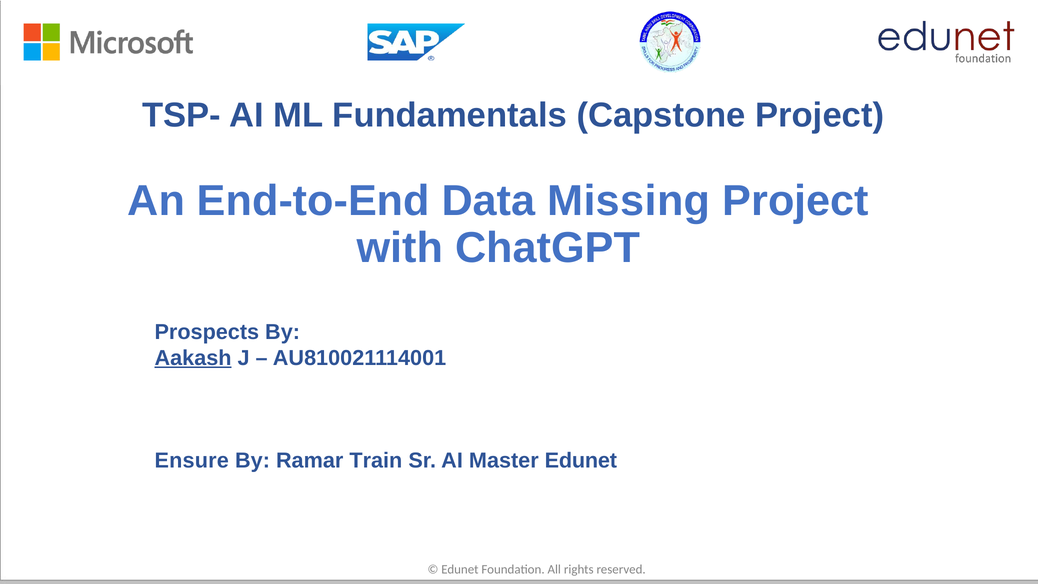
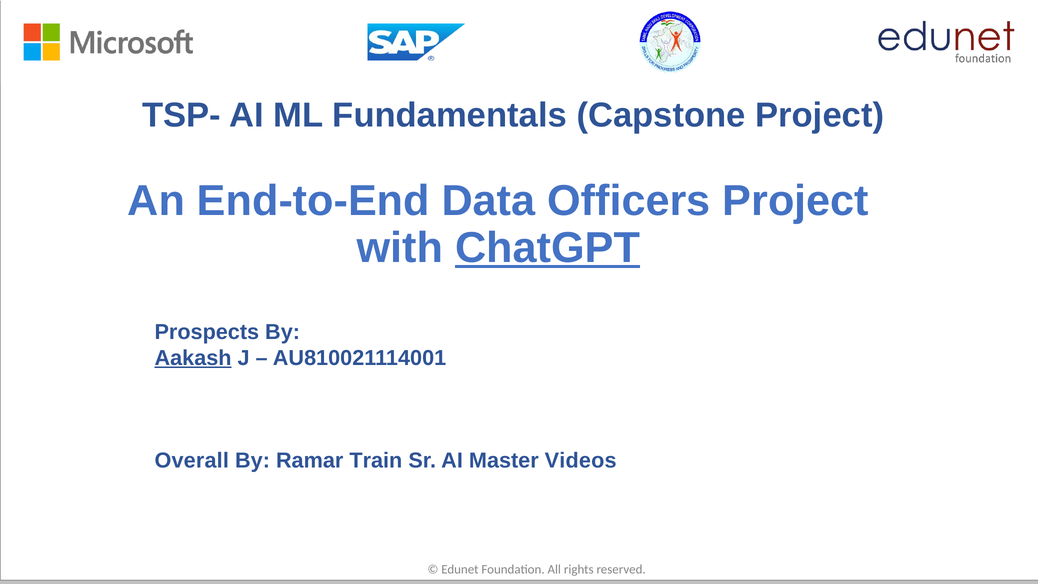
Missing: Missing -> Officers
ChatGPT underline: none -> present
Ensure: Ensure -> Overall
Master Edunet: Edunet -> Videos
